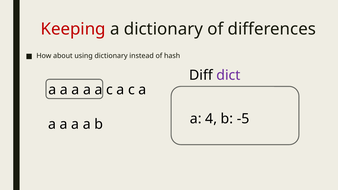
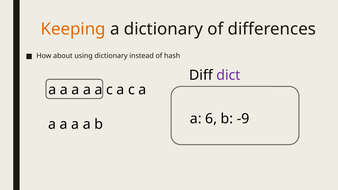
Keeping colour: red -> orange
4: 4 -> 6
-5: -5 -> -9
